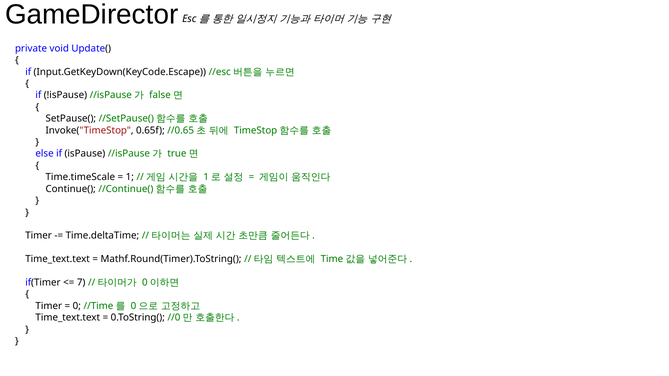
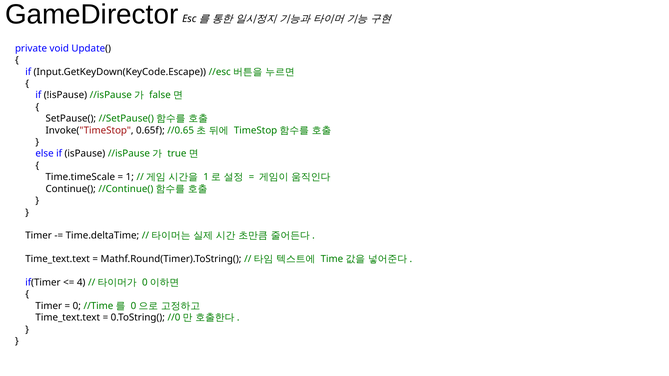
7: 7 -> 4
